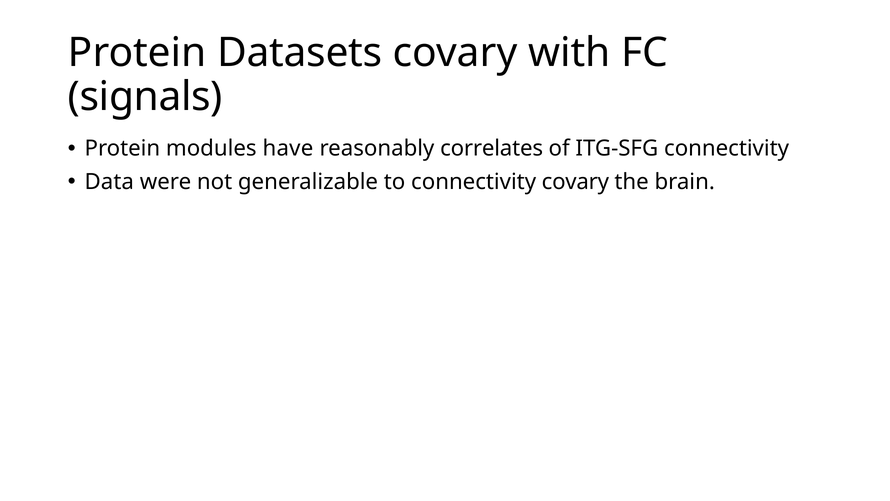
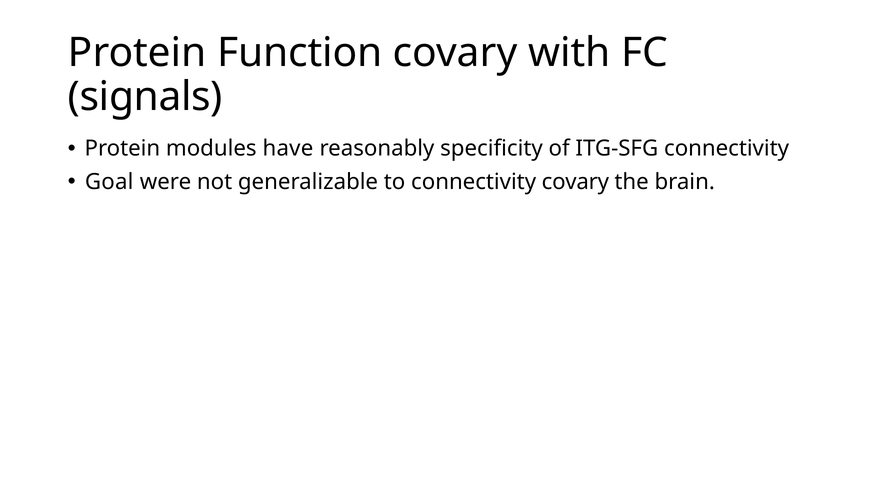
Datasets: Datasets -> Function
correlates: correlates -> specificity
Data: Data -> Goal
